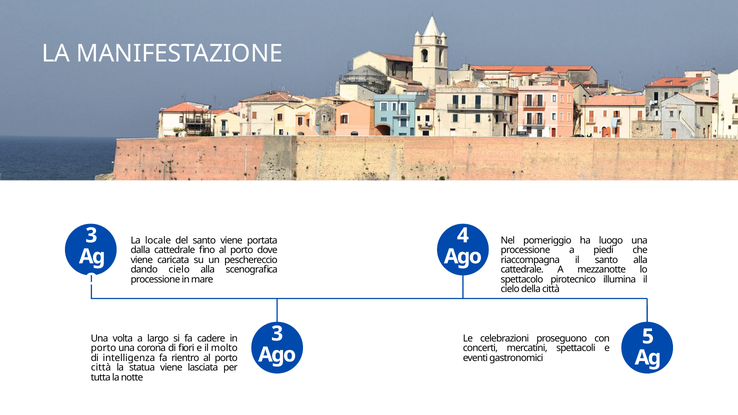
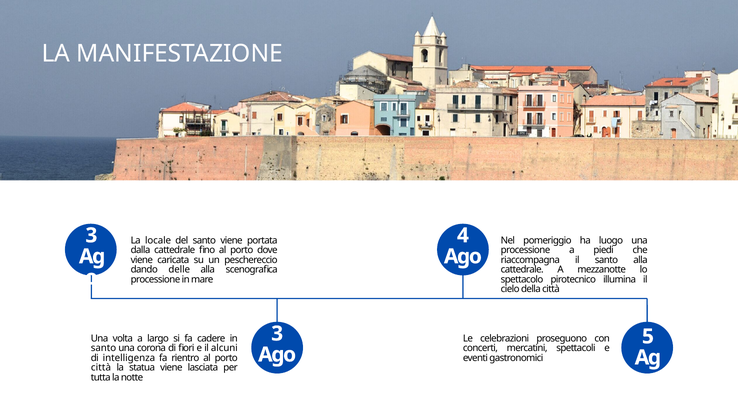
dando cielo: cielo -> delle
porto at (103, 348): porto -> santo
molto: molto -> alcuni
